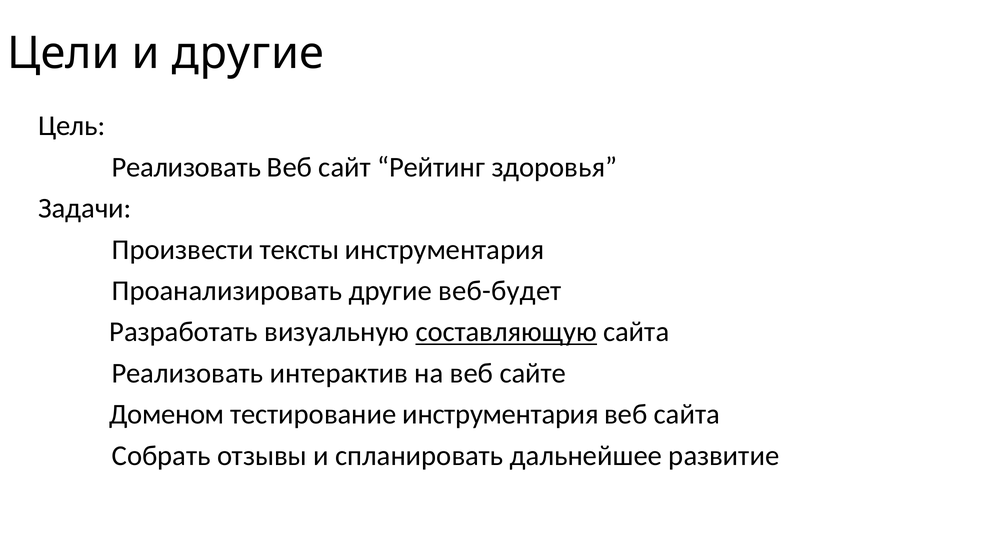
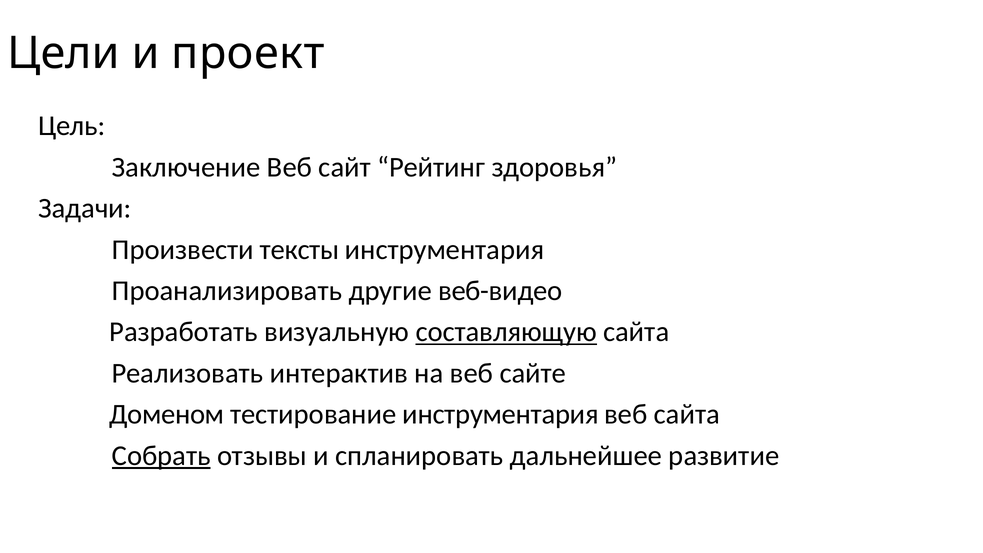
и другие: другие -> проект
Реализовать at (186, 167): Реализовать -> Заключение
веб-будет: веб-будет -> веб-видео
Собрать underline: none -> present
